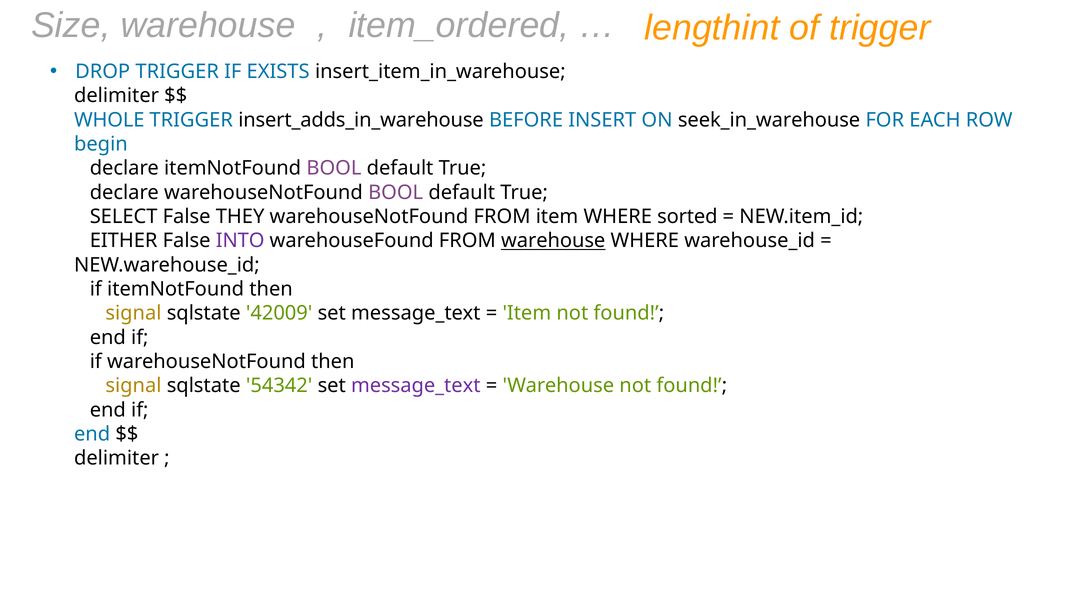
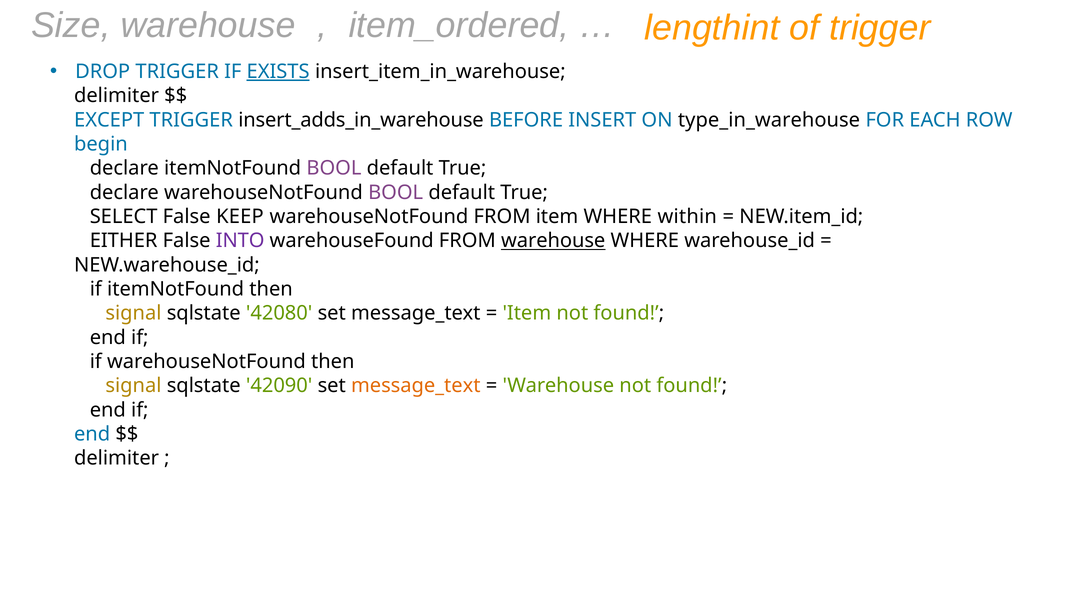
EXISTS underline: none -> present
WHOLE: WHOLE -> EXCEPT
seek_in_warehouse: seek_in_warehouse -> type_in_warehouse
THEY: THEY -> KEEP
sorted: sorted -> within
42009: 42009 -> 42080
54342: 54342 -> 42090
message_text at (416, 385) colour: purple -> orange
